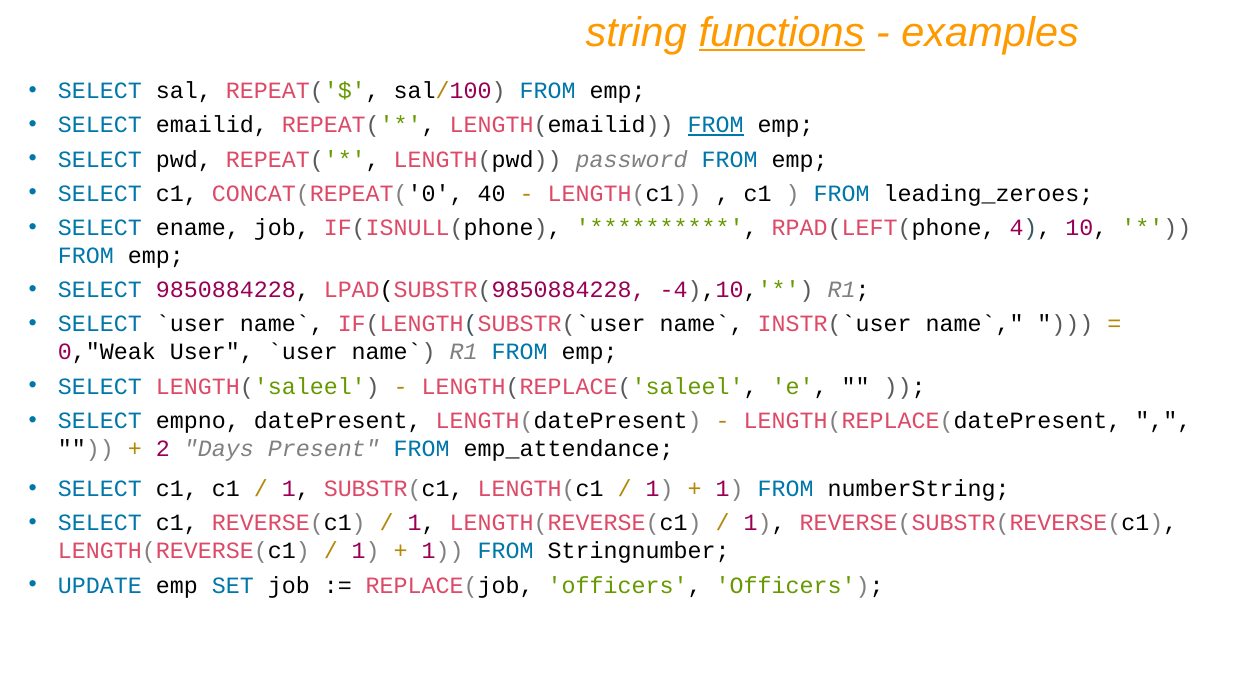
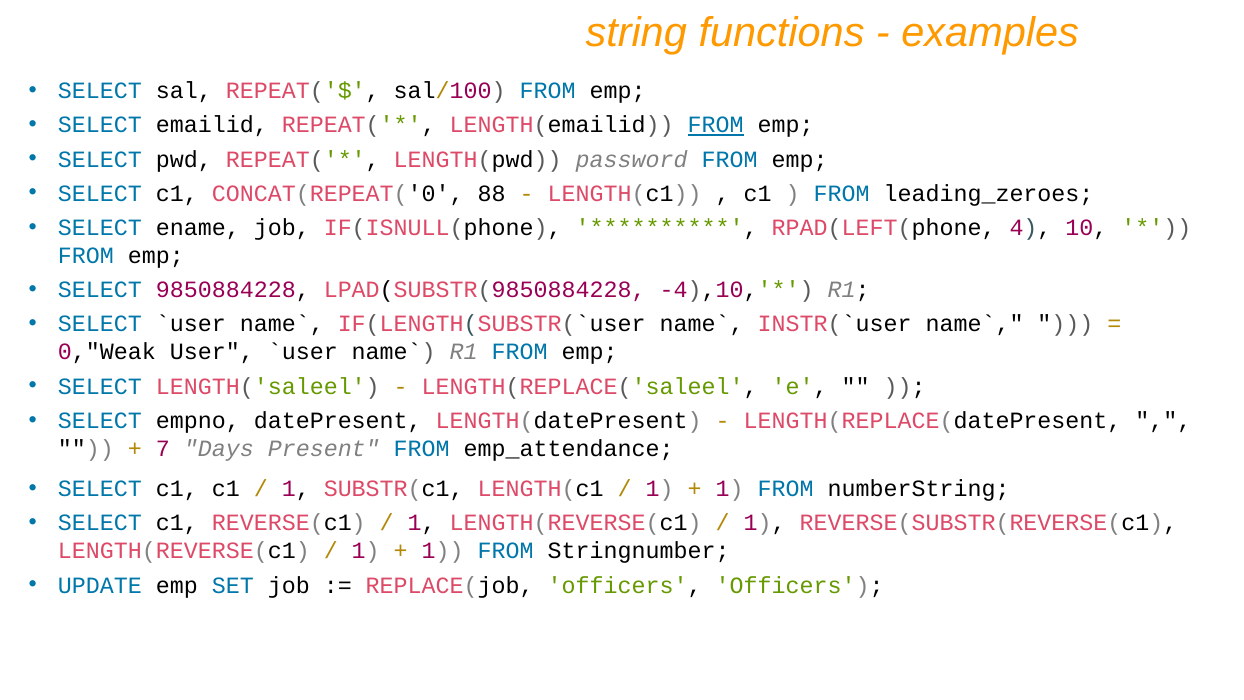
functions underline: present -> none
40: 40 -> 88
2: 2 -> 7
